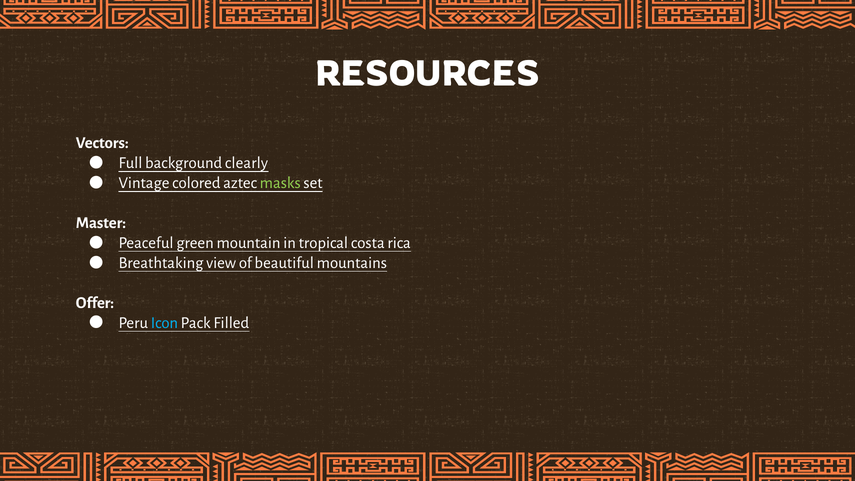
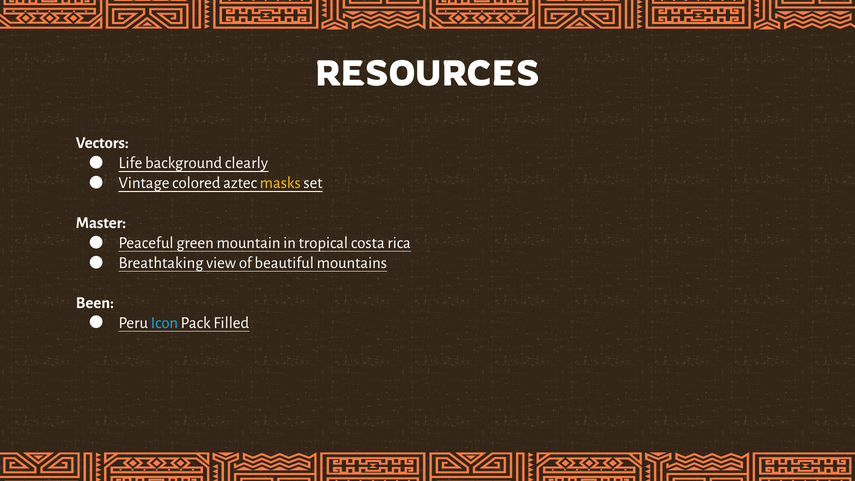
Full: Full -> Life
masks colour: light green -> yellow
Offer: Offer -> Been
